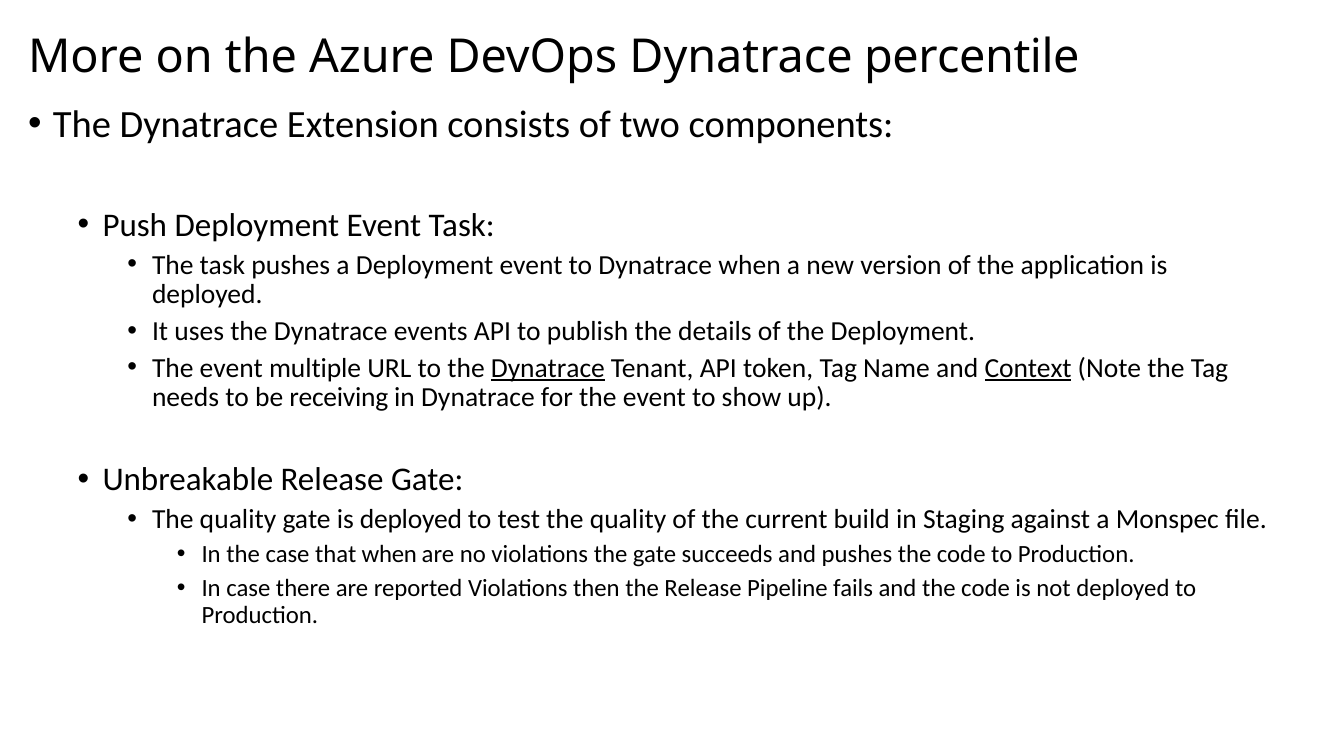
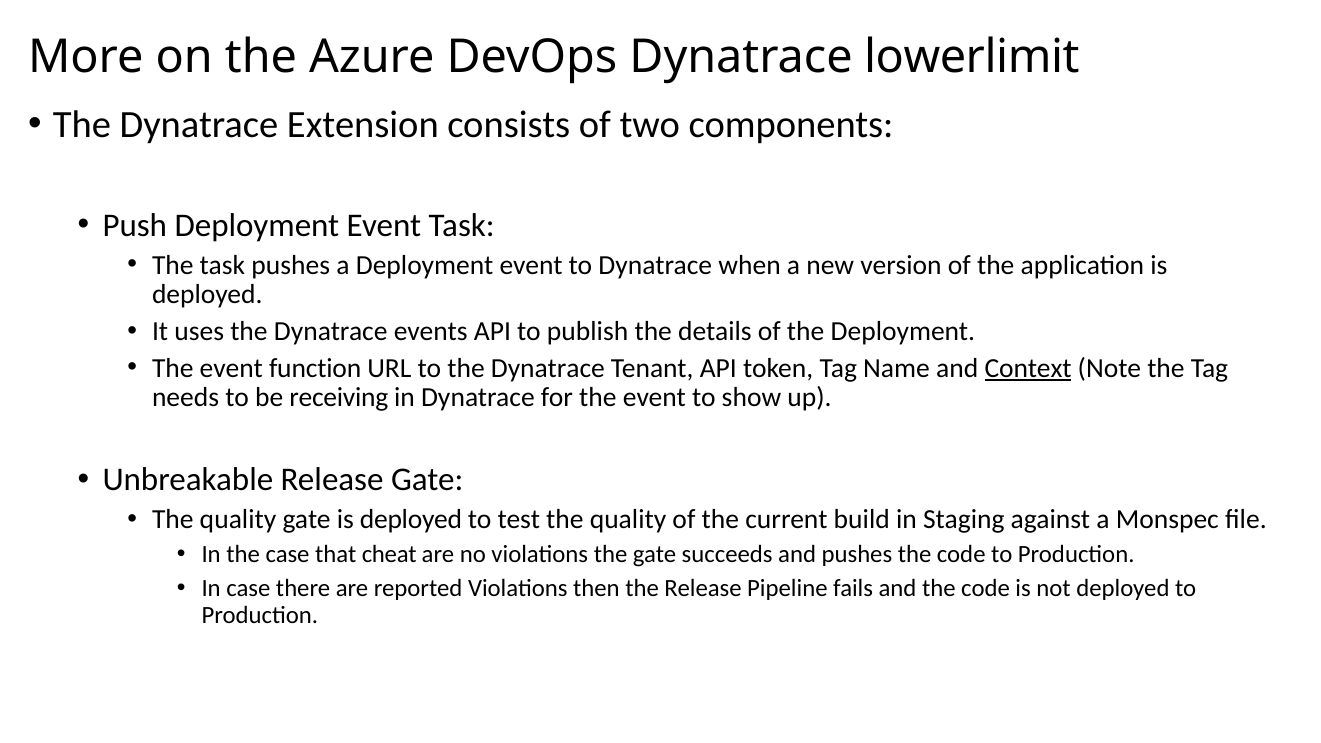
percentile: percentile -> lowerlimit
multiple: multiple -> function
Dynatrace at (548, 368) underline: present -> none
that when: when -> cheat
